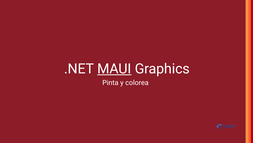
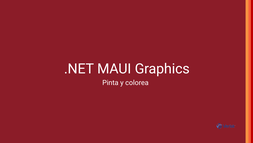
MAUI underline: present -> none
